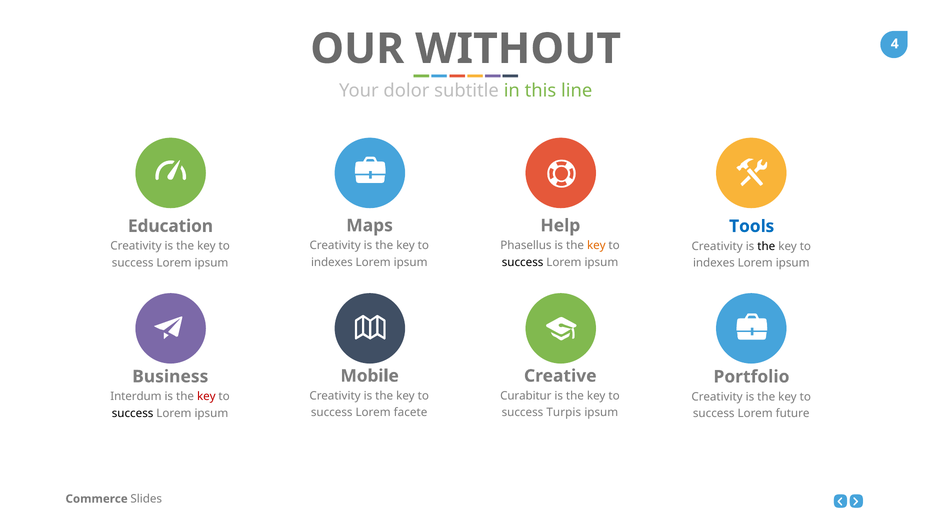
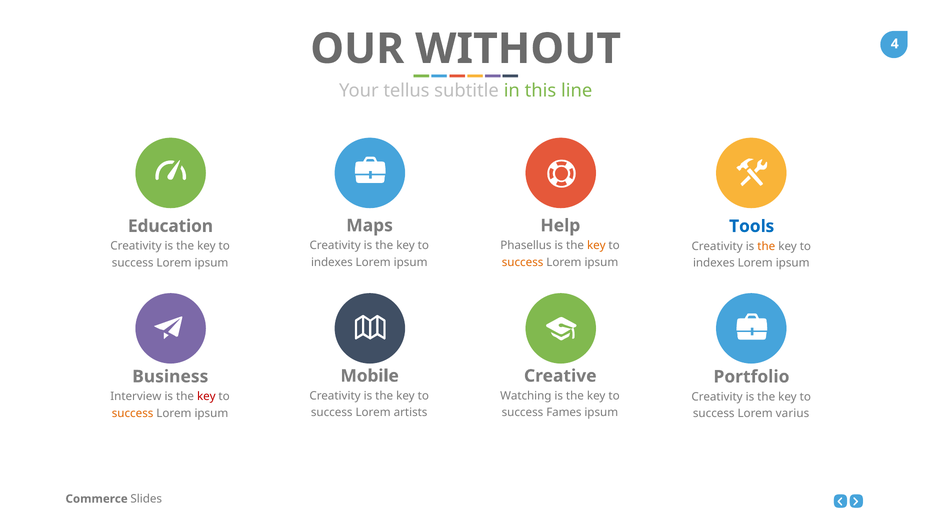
dolor: dolor -> tellus
the at (766, 246) colour: black -> orange
success at (523, 262) colour: black -> orange
Curabitur: Curabitur -> Watching
Interdum: Interdum -> Interview
facete: facete -> artists
Turpis: Turpis -> Fames
success at (133, 413) colour: black -> orange
future: future -> varius
